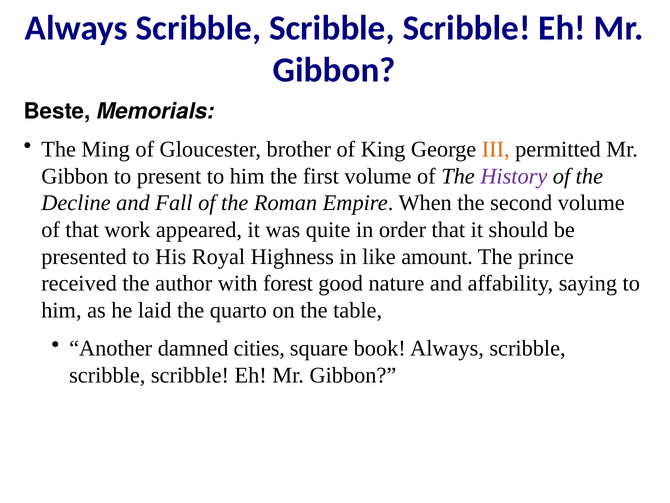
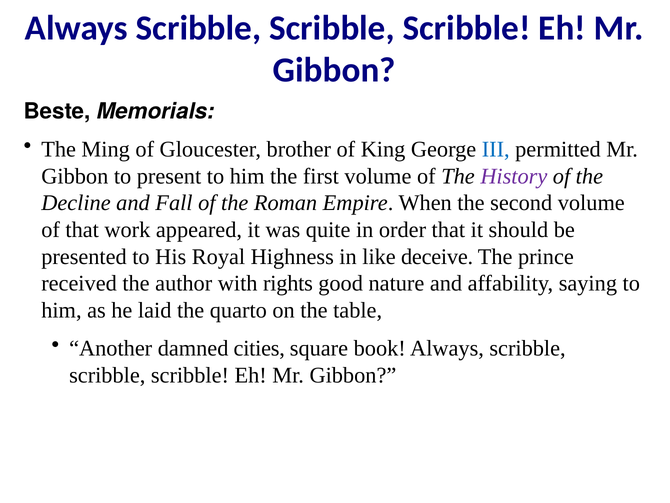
III colour: orange -> blue
amount: amount -> deceive
forest: forest -> rights
